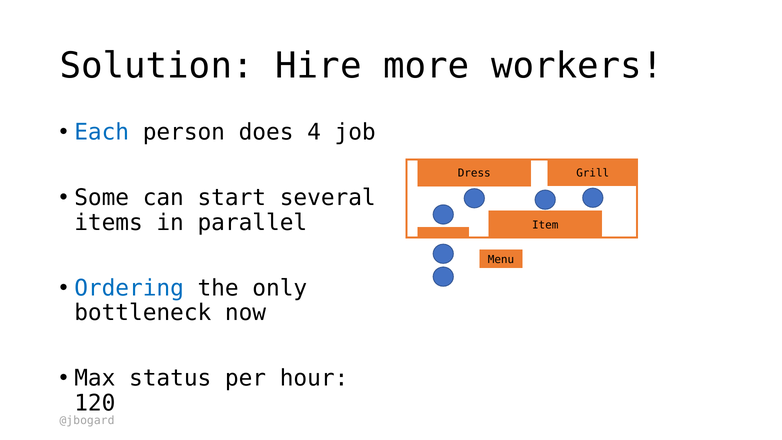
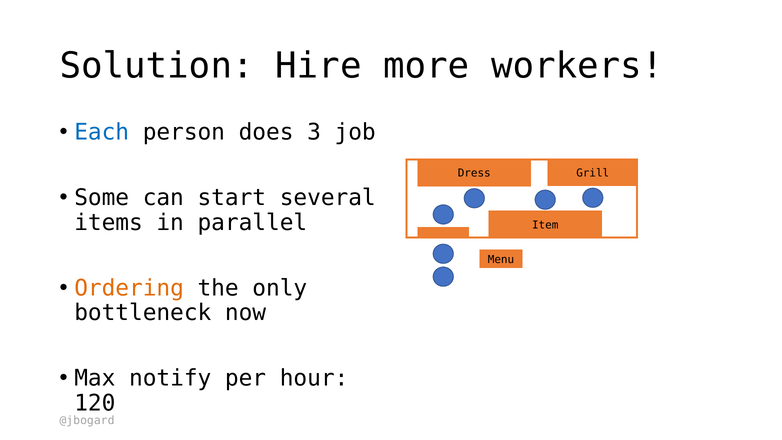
4: 4 -> 3
Ordering colour: blue -> orange
status: status -> notify
